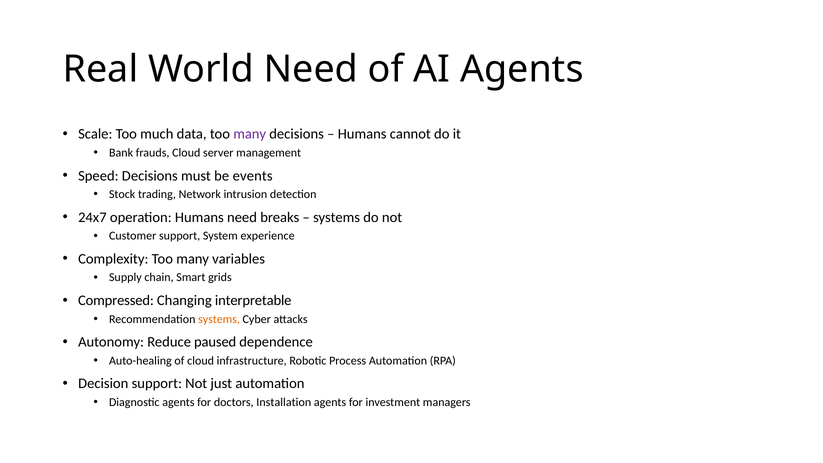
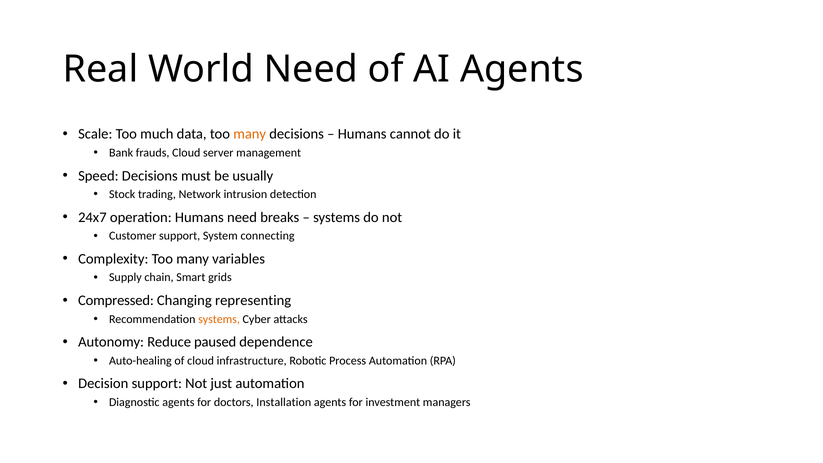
many at (250, 134) colour: purple -> orange
events: events -> usually
experience: experience -> connecting
interpretable: interpretable -> representing
